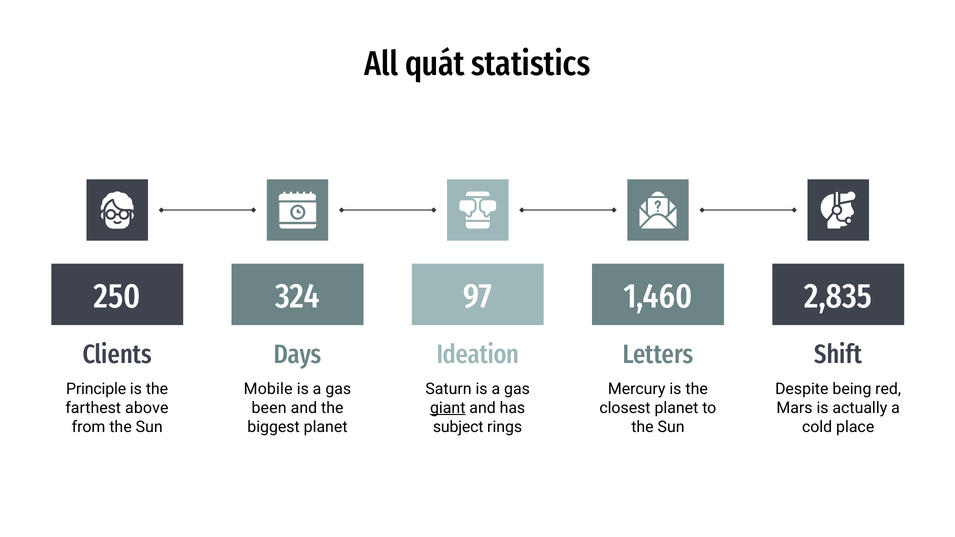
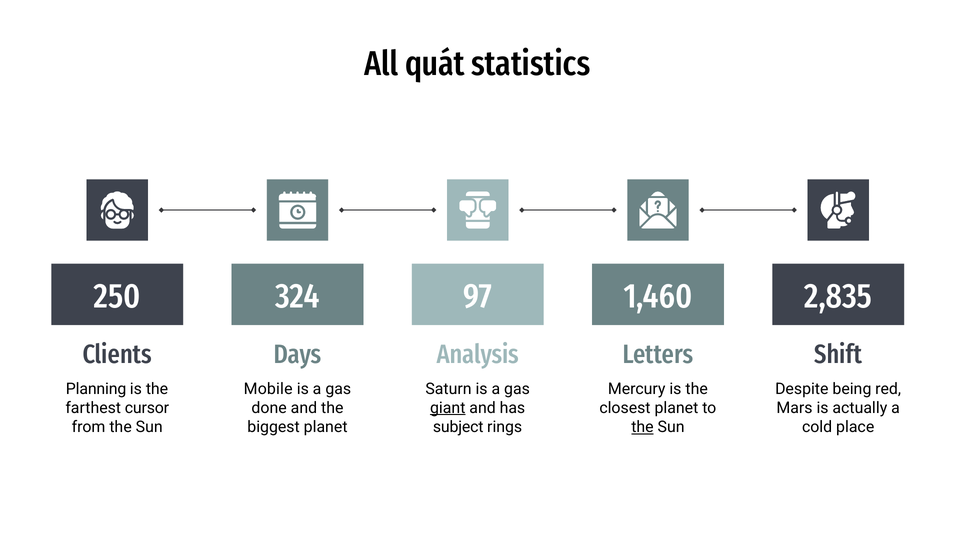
Ideation: Ideation -> Analysis
Principle: Principle -> Planning
above: above -> cursor
been: been -> done
the at (642, 427) underline: none -> present
